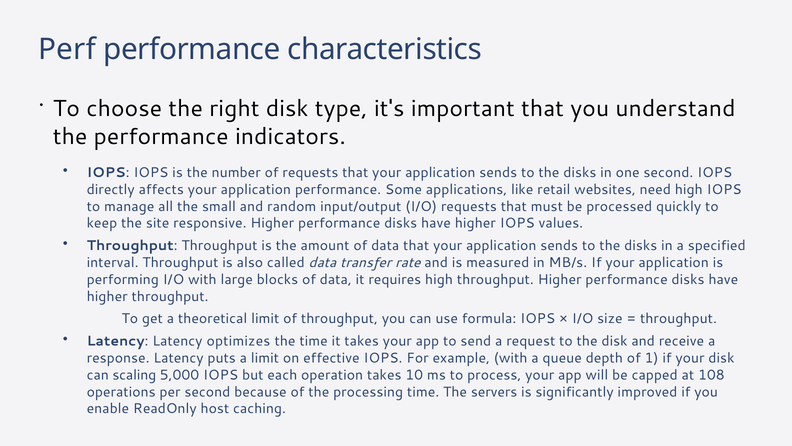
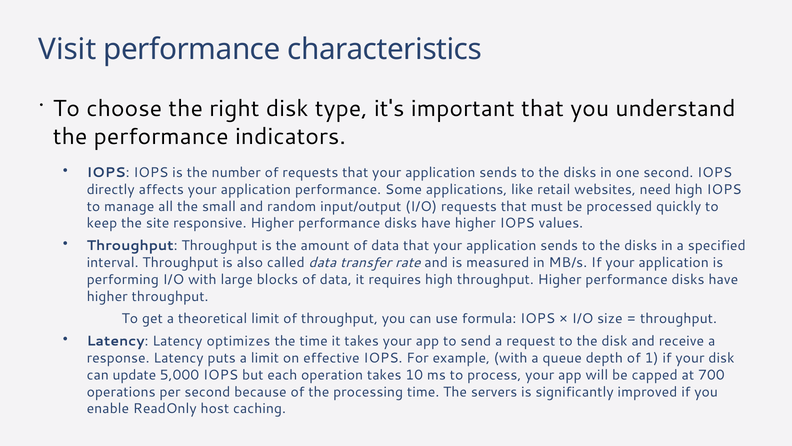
Perf: Perf -> Visit
scaling: scaling -> update
108: 108 -> 700
